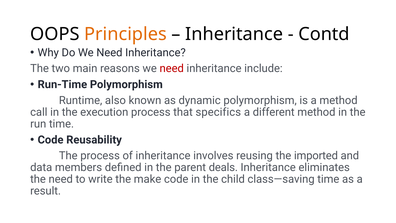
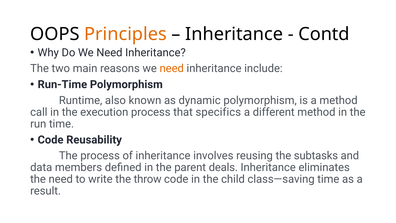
need at (172, 68) colour: red -> orange
imported: imported -> subtasks
make: make -> throw
